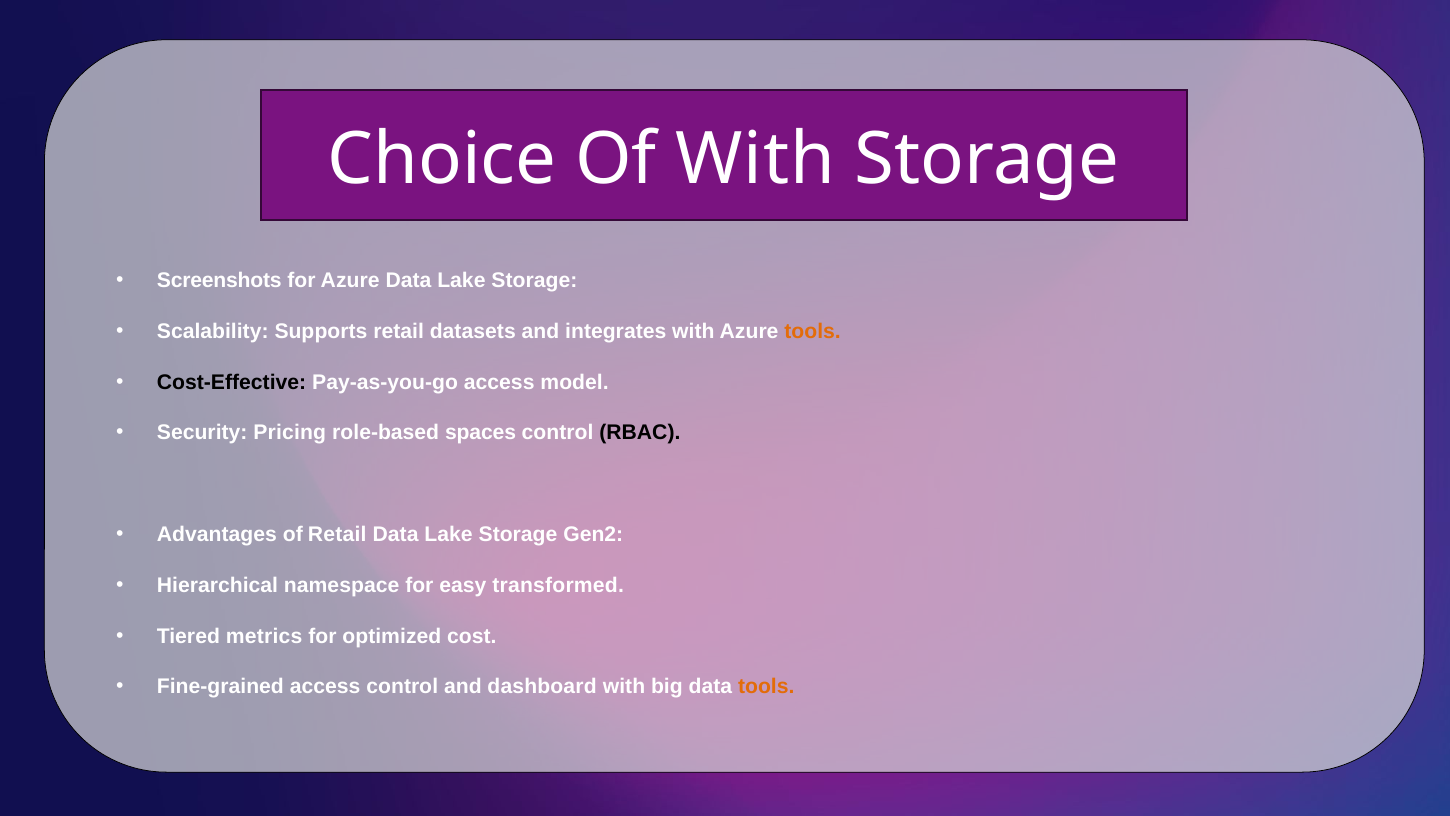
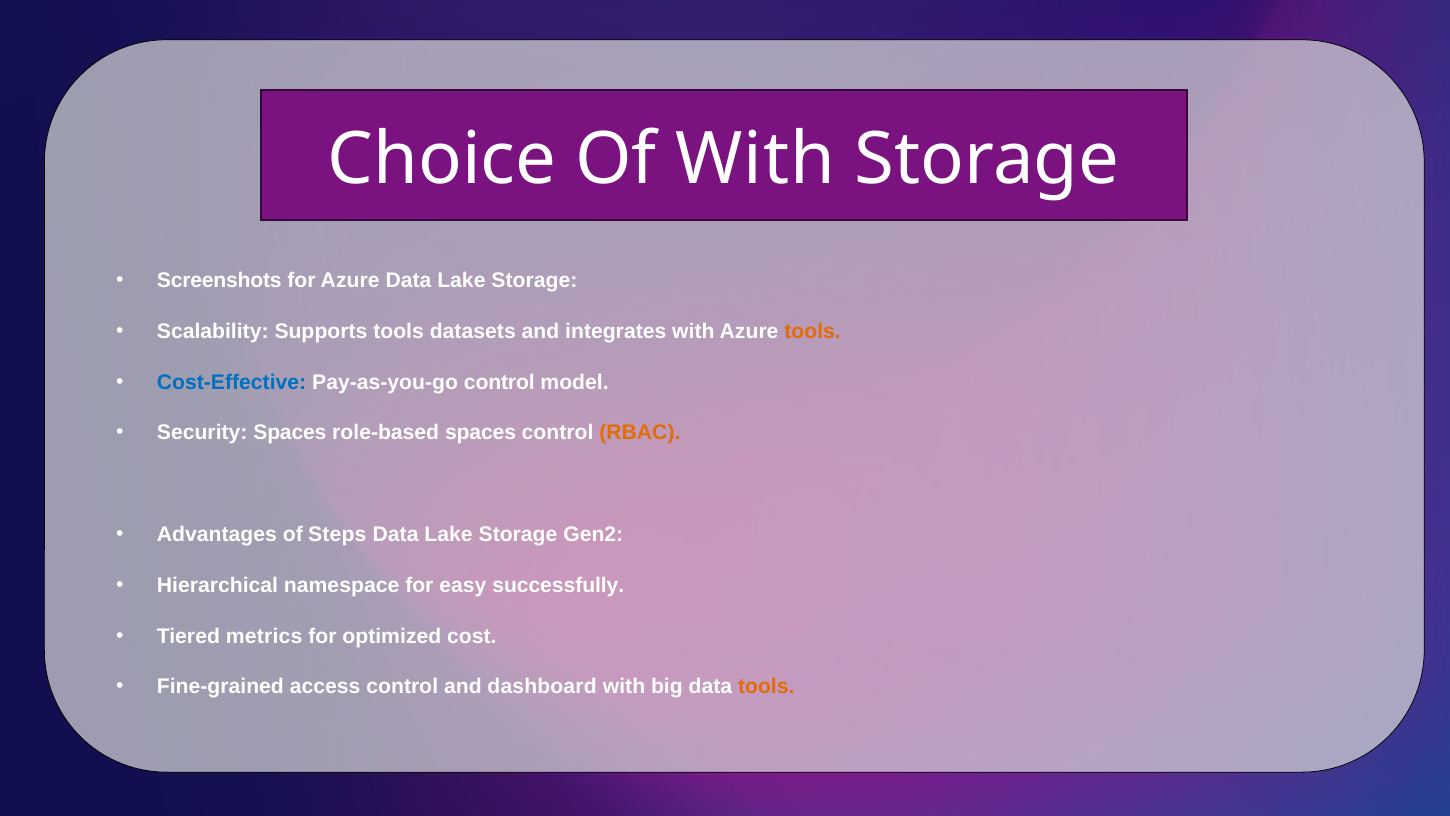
Supports retail: retail -> tools
Cost-Effective colour: black -> blue
Pay-as-you-go access: access -> control
Security Pricing: Pricing -> Spaces
RBAC colour: black -> orange
of Retail: Retail -> Steps
transformed: transformed -> successfully
